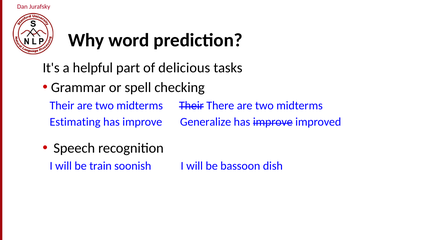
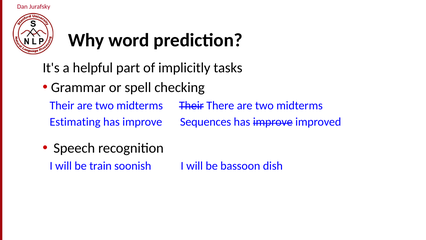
delicious: delicious -> implicitly
Generalize: Generalize -> Sequences
